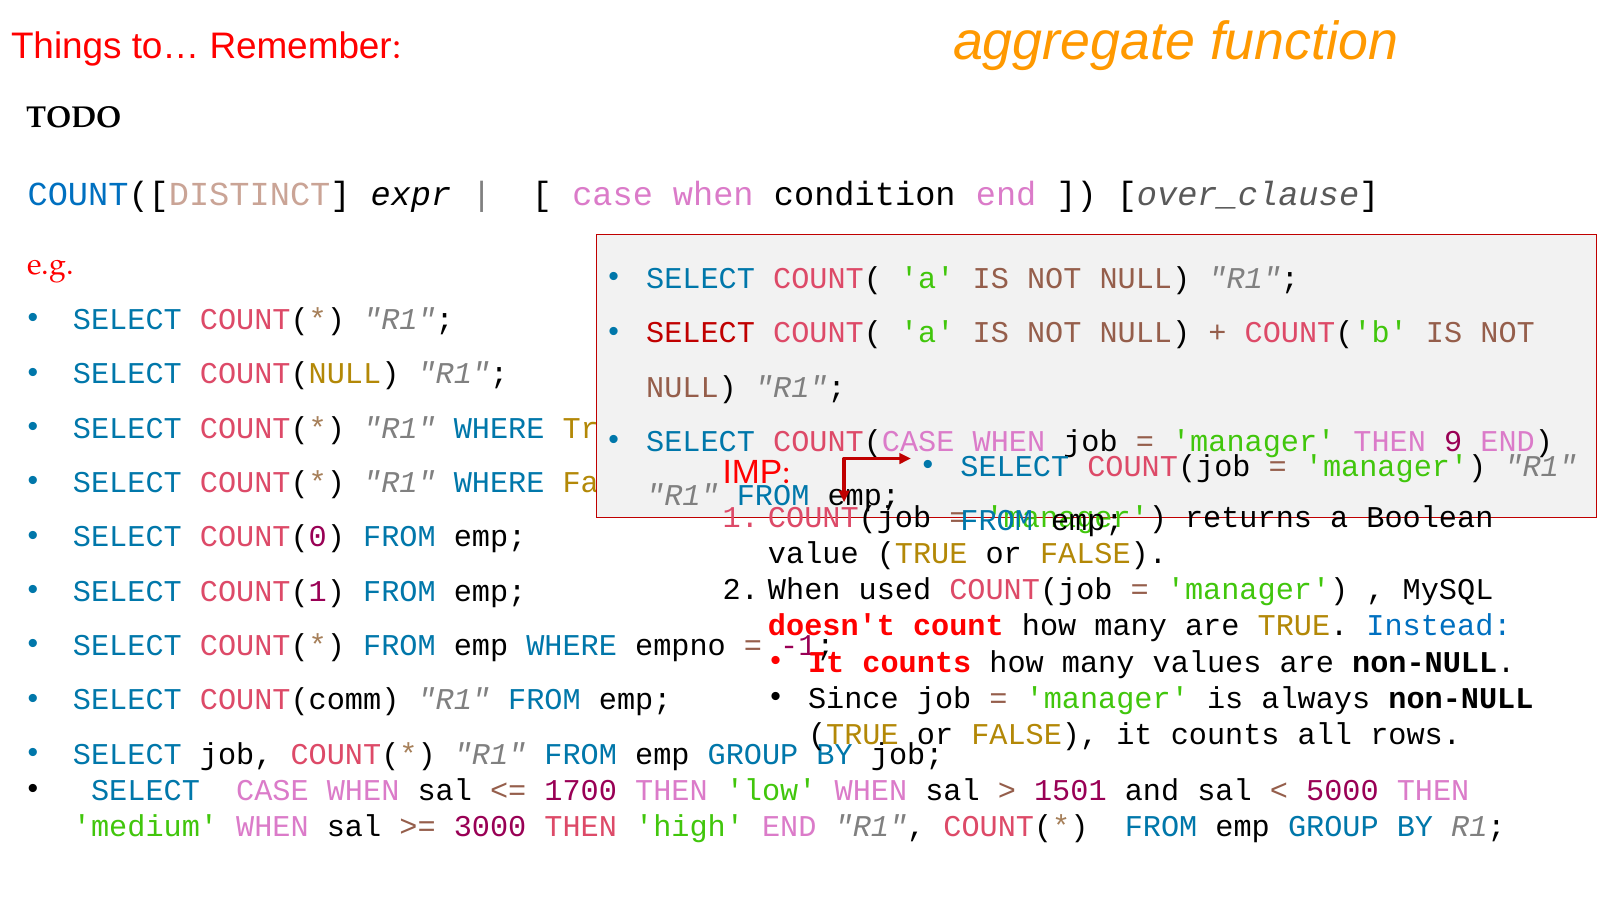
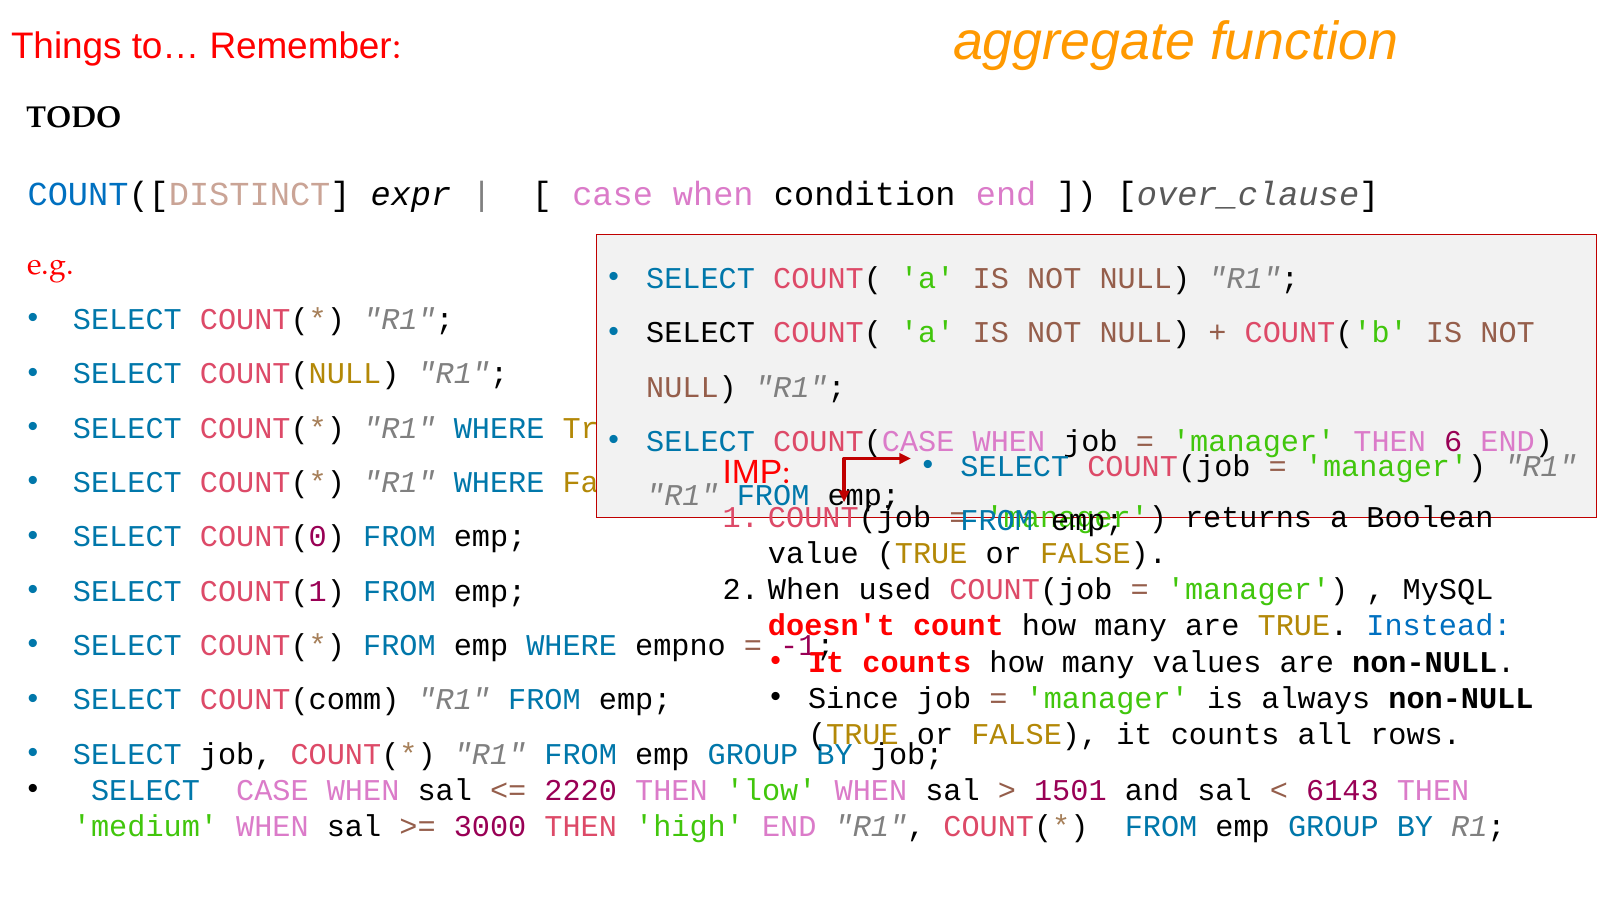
SELECT at (701, 333) colour: red -> black
9: 9 -> 6
1700: 1700 -> 2220
5000: 5000 -> 6143
